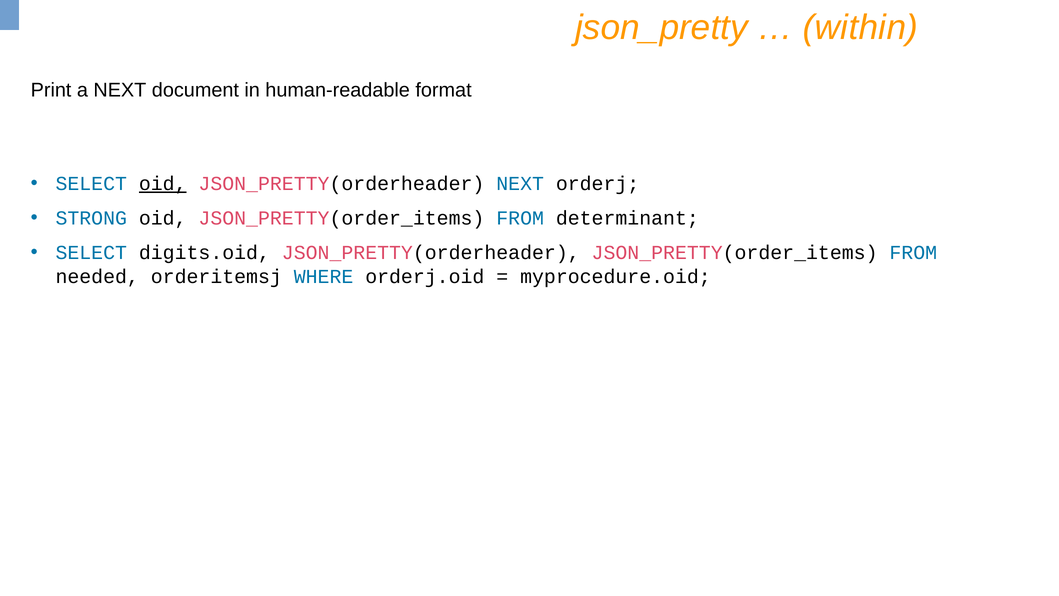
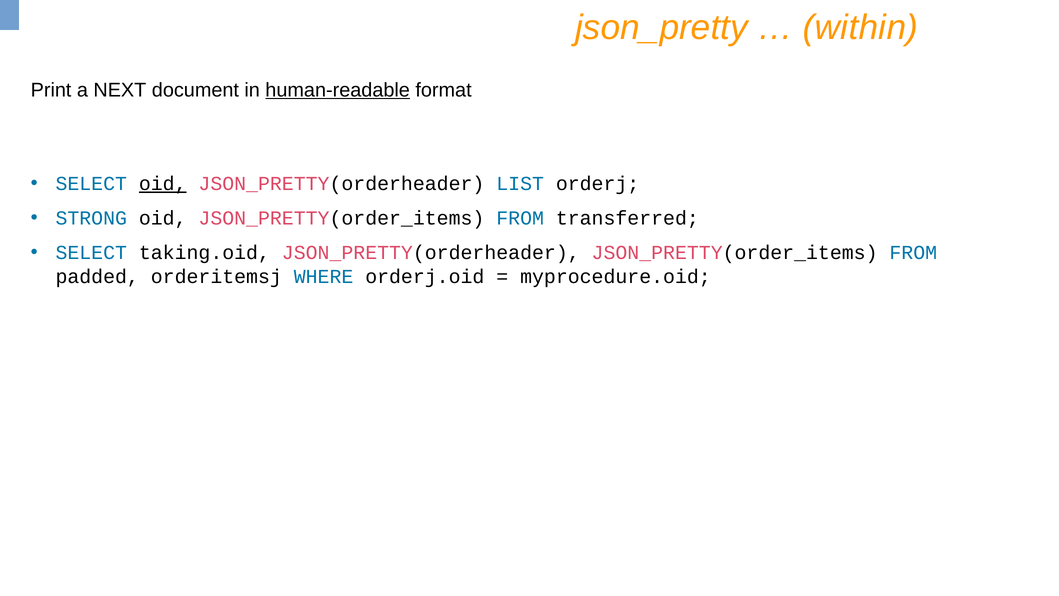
human-readable underline: none -> present
JSON_PRETTY(orderheader NEXT: NEXT -> LIST
determinant: determinant -> transferred
digits.oid: digits.oid -> taking.oid
needed: needed -> padded
